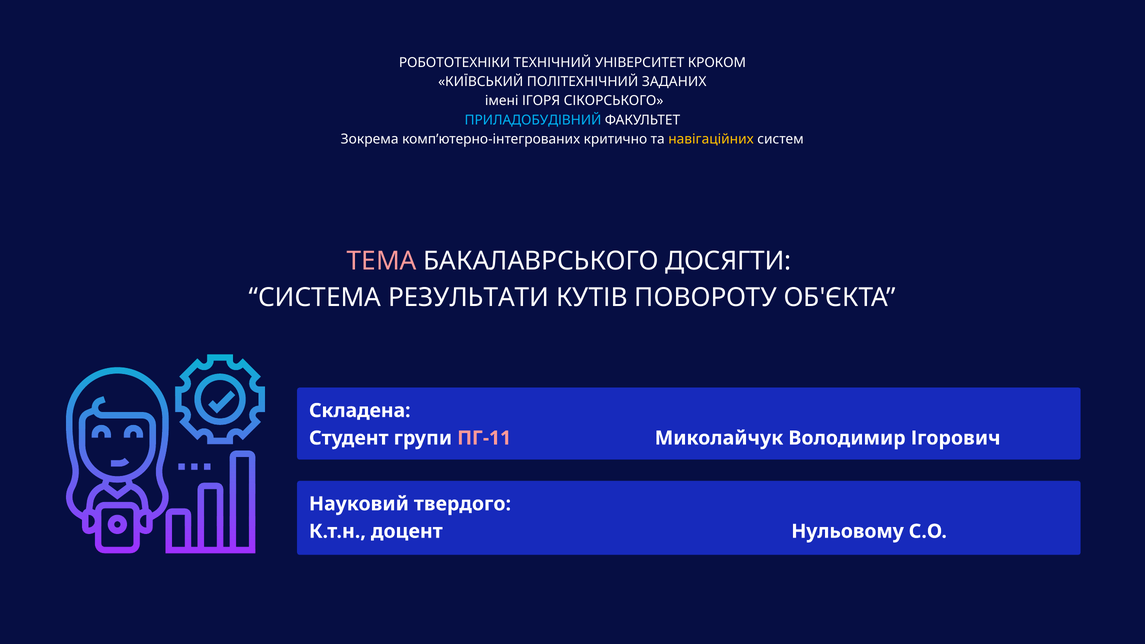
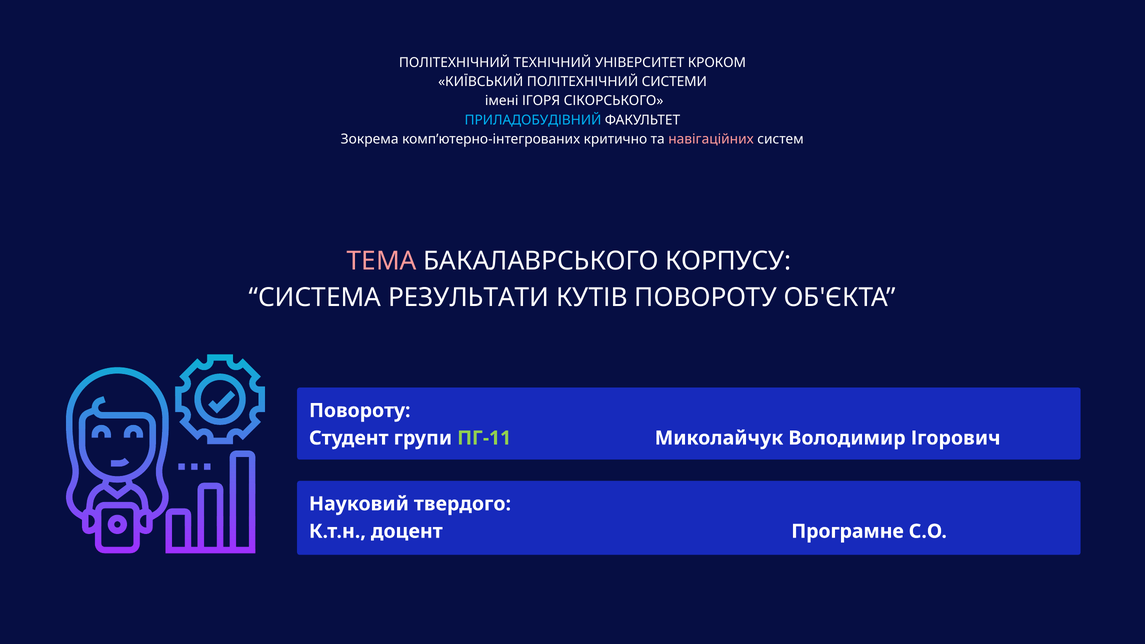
РОБОТОТЕХНІКИ at (455, 62): РОБОТОТЕХНІКИ -> ПОЛІТЕХНІЧНИЙ
ЗАДАНИХ: ЗАДАНИХ -> СИСТЕМИ
навігаційних colour: yellow -> pink
ДОСЯГТИ: ДОСЯГТИ -> КОРПУСУ
Складена at (360, 411): Складена -> Повороту
ПГ-11 colour: pink -> light green
Нульовому: Нульовому -> Програмне
